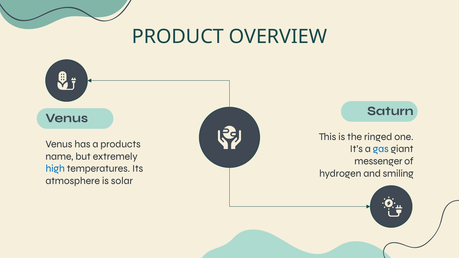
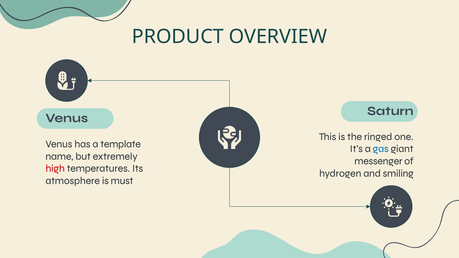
products: products -> template
high colour: blue -> red
solar: solar -> must
